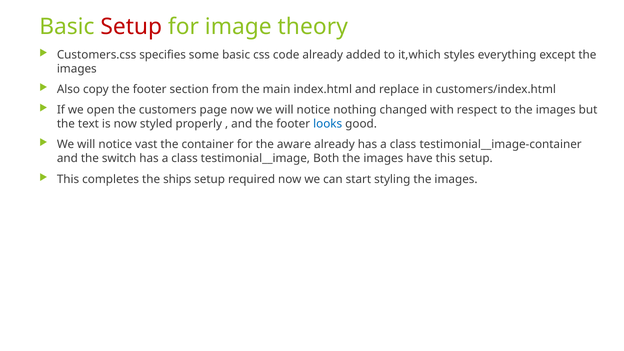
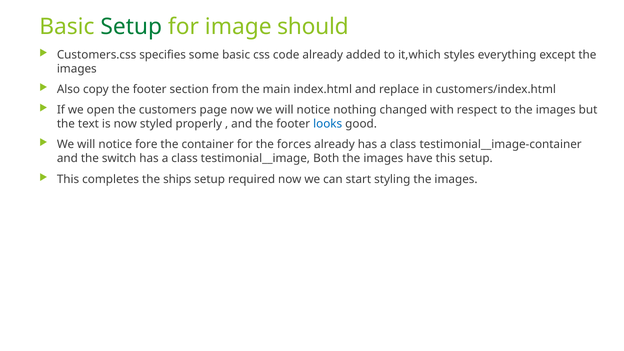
Setup at (131, 27) colour: red -> green
theory: theory -> should
vast: vast -> fore
aware: aware -> forces
